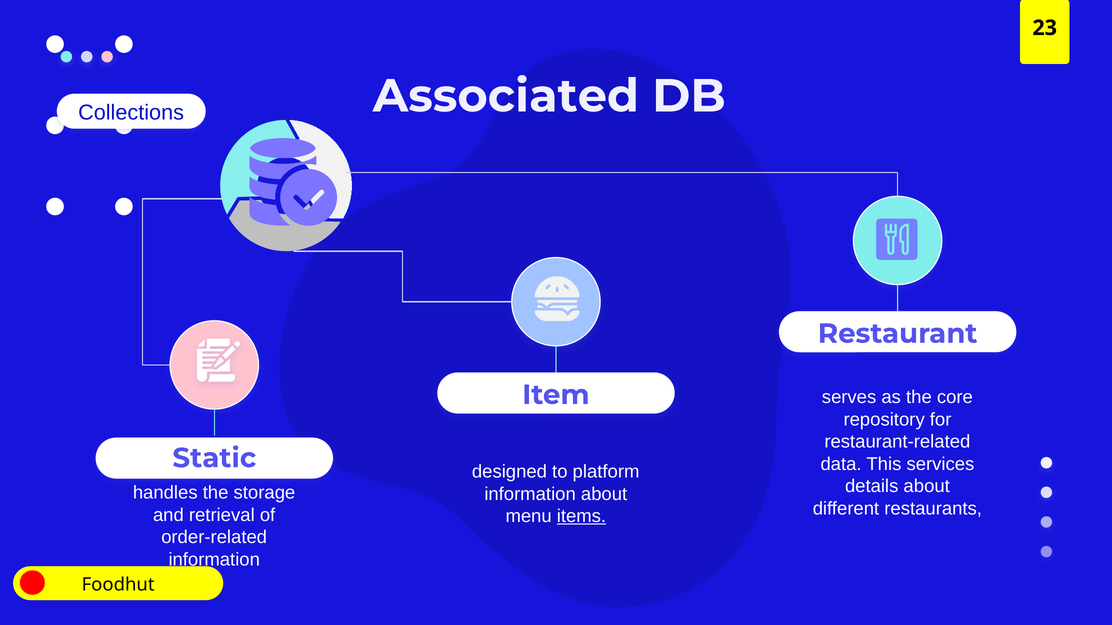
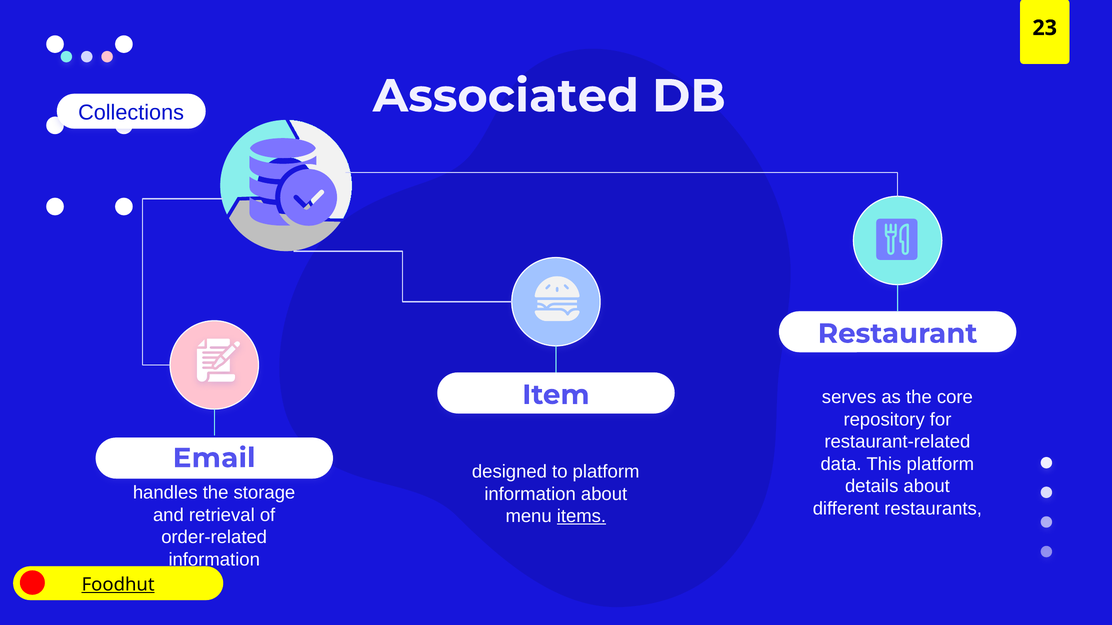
Static: Static -> Email
This services: services -> platform
Foodhut underline: none -> present
